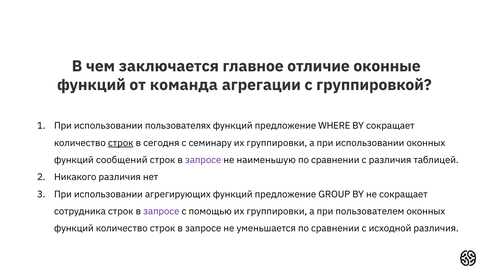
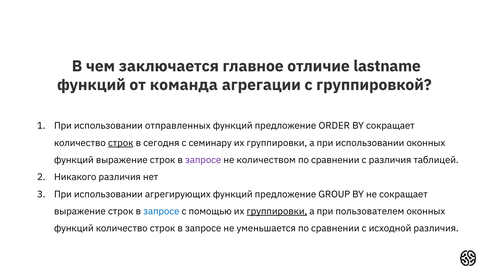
оконные: оконные -> lastname
пользователях: пользователях -> отправленных
WHERE: WHERE -> ORDER
функций сообщений: сообщений -> выражение
наименьшую: наименьшую -> количеством
сотрудника at (80, 211): сотрудника -> выражение
запросе at (161, 211) colour: purple -> blue
группировки at (277, 211) underline: none -> present
